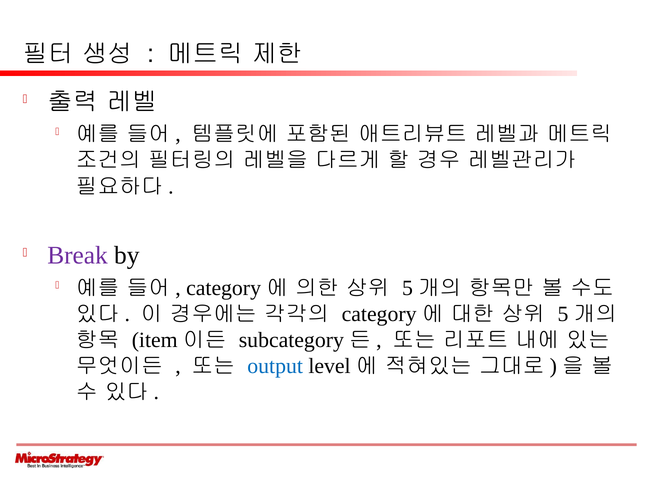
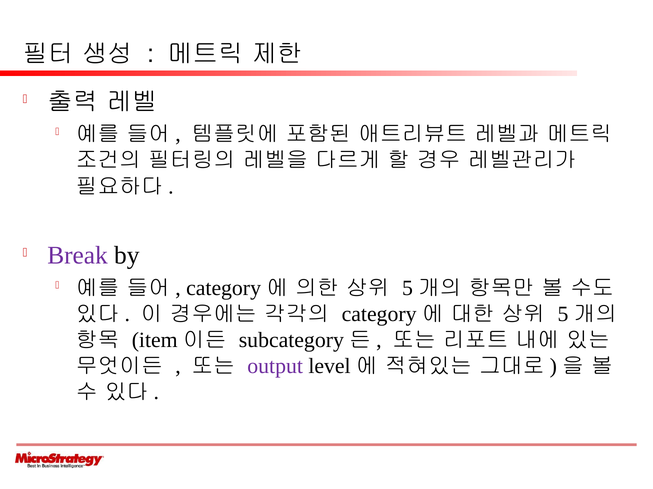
output colour: blue -> purple
